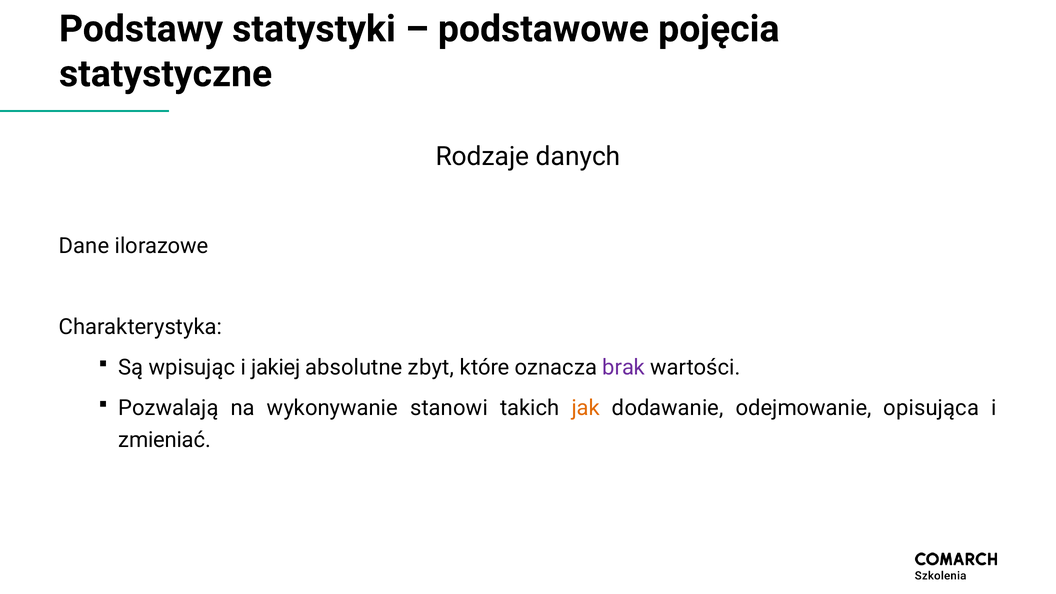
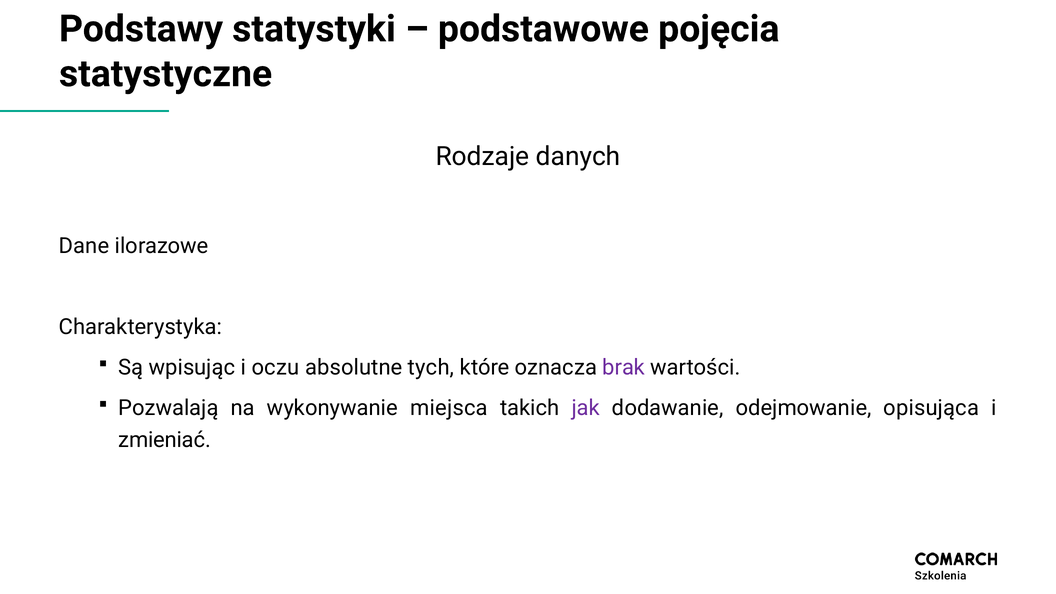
jakiej: jakiej -> oczu
zbyt: zbyt -> tych
stanowi: stanowi -> miejsca
jak colour: orange -> purple
